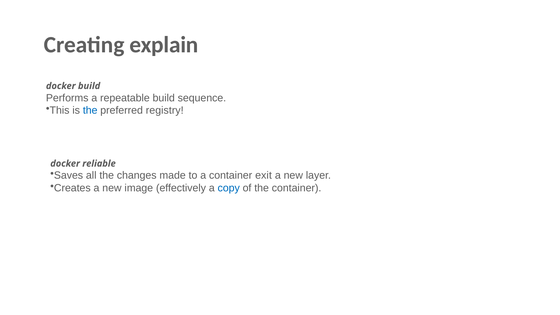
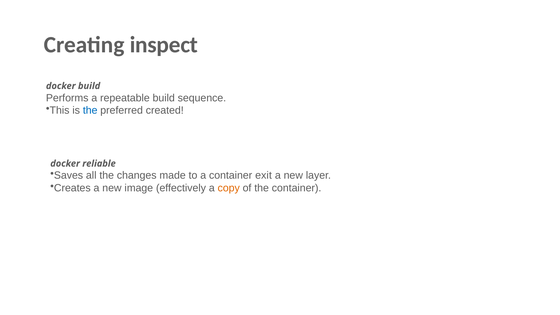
explain: explain -> inspect
registry: registry -> created
copy colour: blue -> orange
